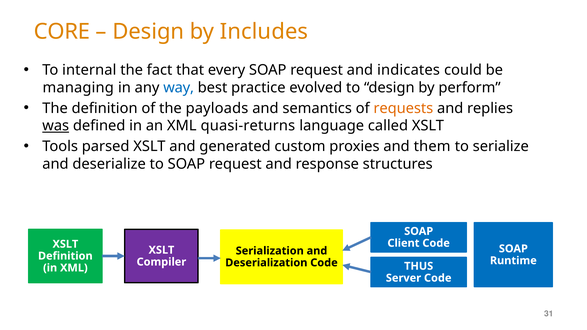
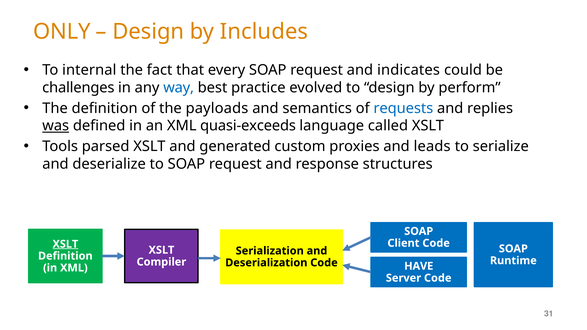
CORE: CORE -> ONLY
managing: managing -> challenges
requests colour: orange -> blue
quasi-returns: quasi-returns -> quasi-exceeds
them: them -> leads
XSLT at (65, 244) underline: none -> present
THUS: THUS -> HAVE
